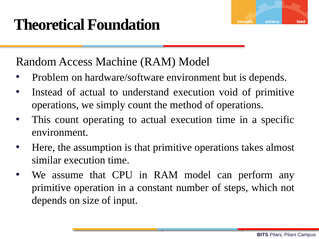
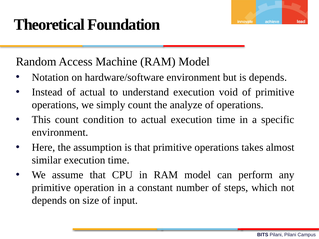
Problem: Problem -> Notation
method: method -> analyze
operating: operating -> condition
